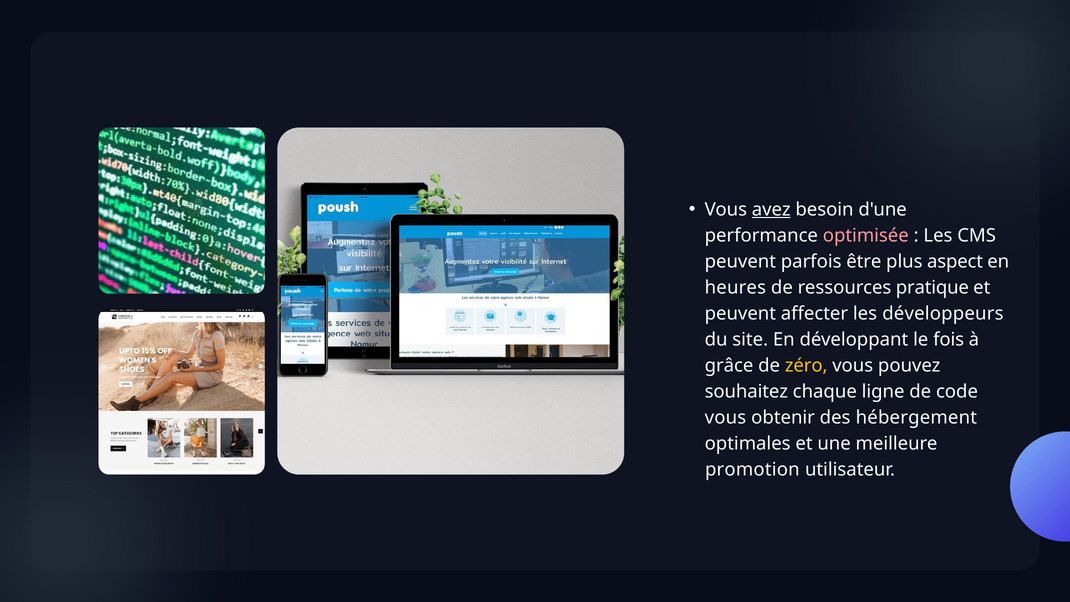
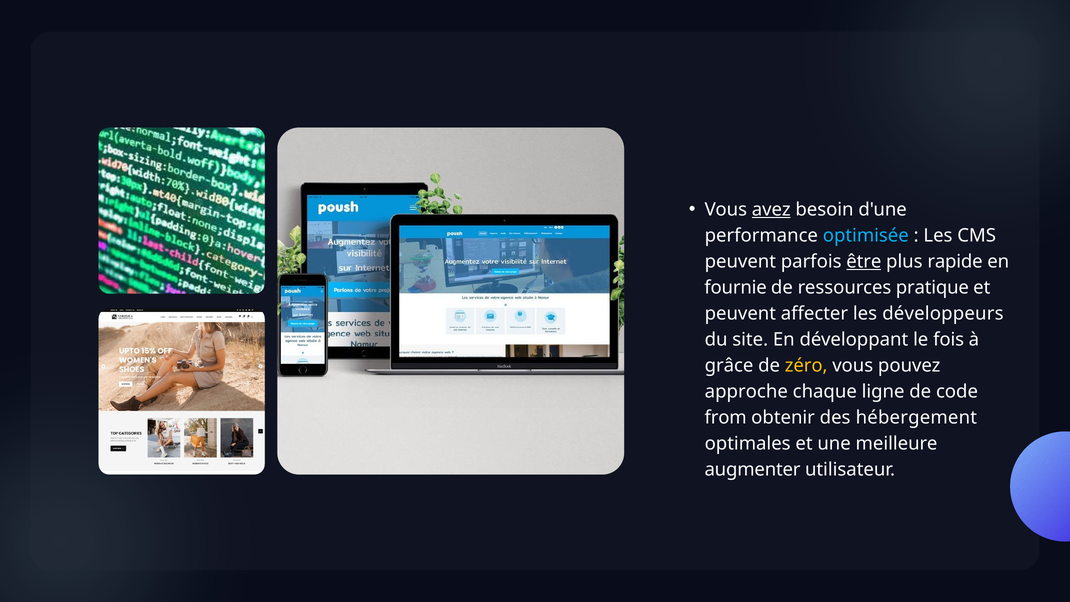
optimisée colour: pink -> light blue
être underline: none -> present
aspect: aspect -> rapide
heures: heures -> fournie
souhaitez: souhaitez -> approche
vous at (725, 418): vous -> from
promotion: promotion -> augmenter
